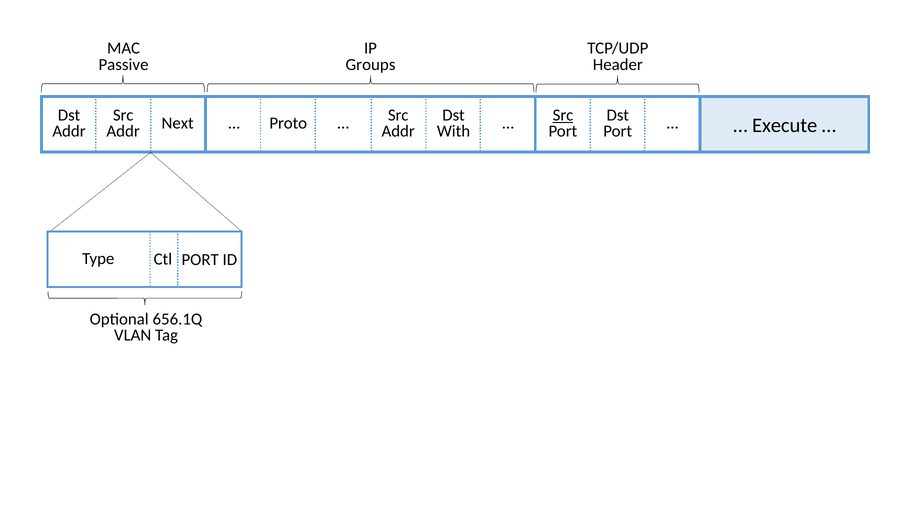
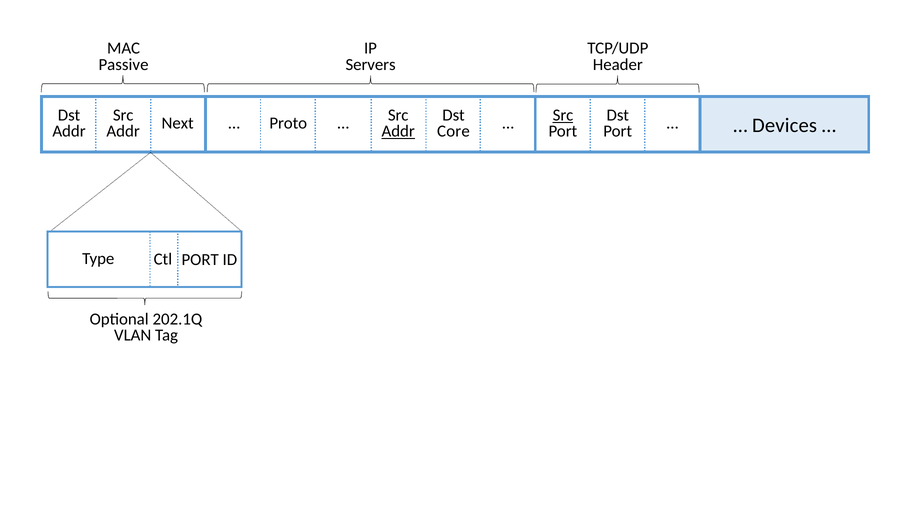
Groups: Groups -> Servers
Execute: Execute -> Devices
Addr at (398, 131) underline: none -> present
With: With -> Core
656.1Q: 656.1Q -> 202.1Q
